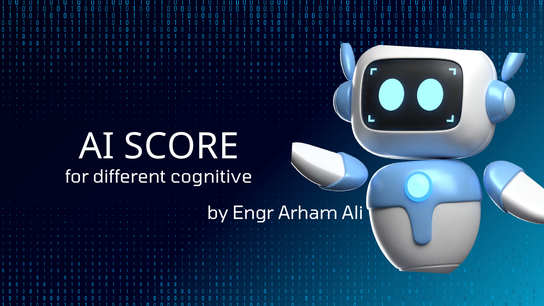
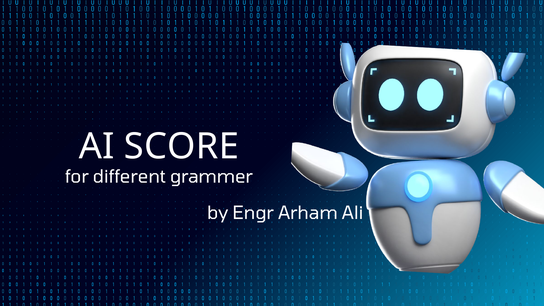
cognitive: cognitive -> grammer
